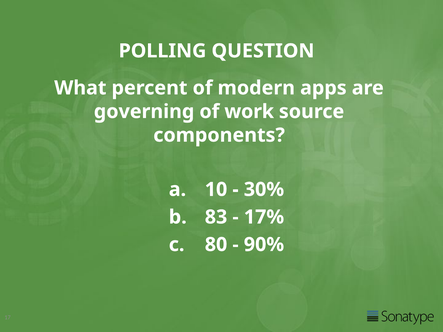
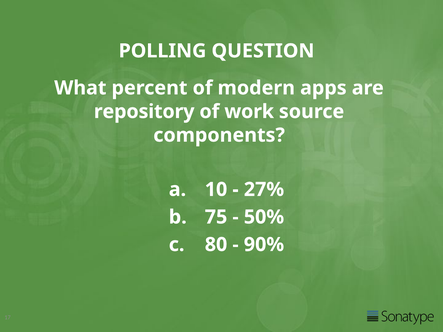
governing: governing -> repository
30%: 30% -> 27%
83: 83 -> 75
17%: 17% -> 50%
